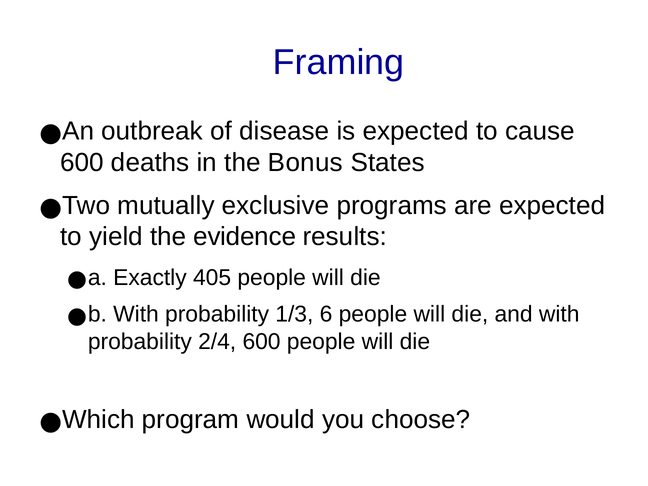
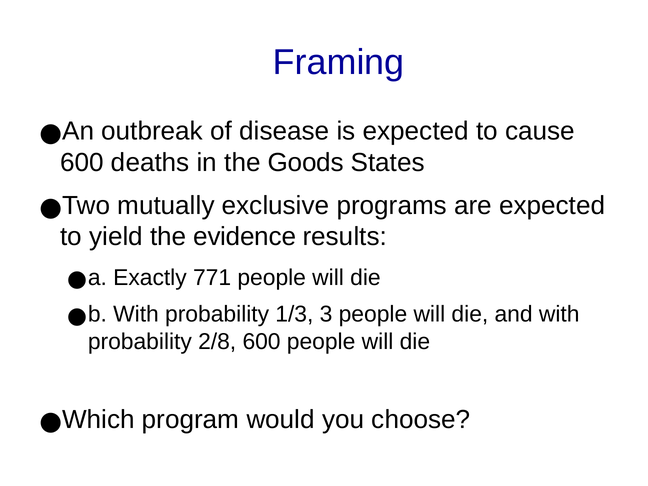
Bonus: Bonus -> Goods
405: 405 -> 771
6: 6 -> 3
2/4: 2/4 -> 2/8
